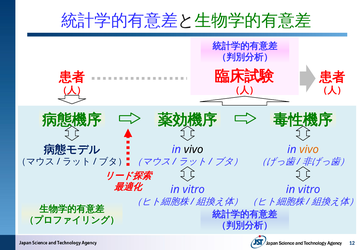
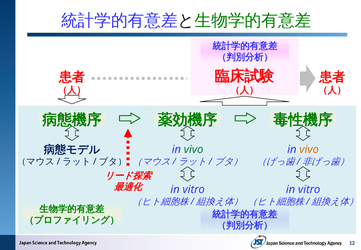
vivo at (194, 149) colour: black -> green
